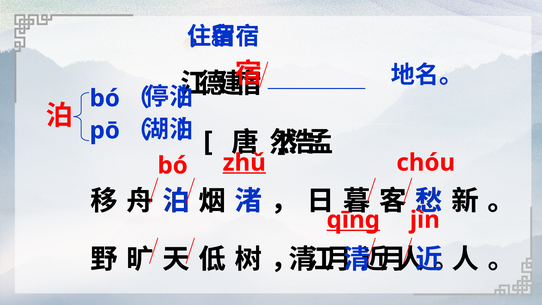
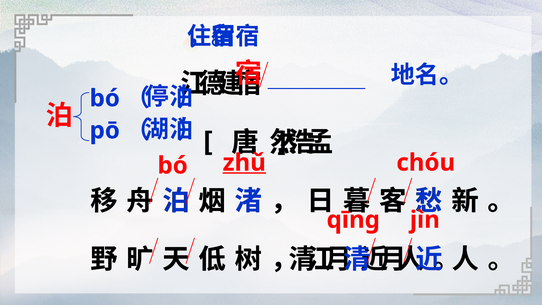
qīnɡ underline: present -> none
